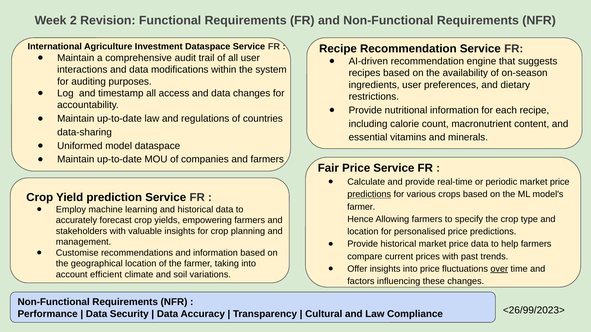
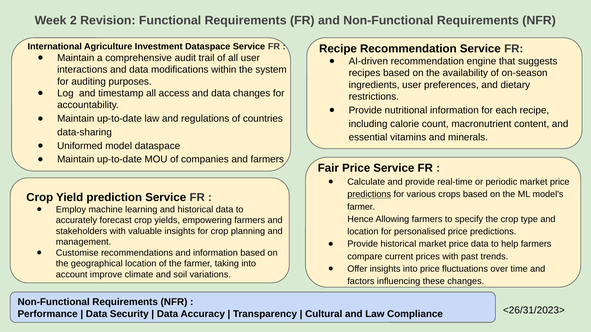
over underline: present -> none
efficient: efficient -> improve
<26/99/2023>: <26/99/2023> -> <26/31/2023>
